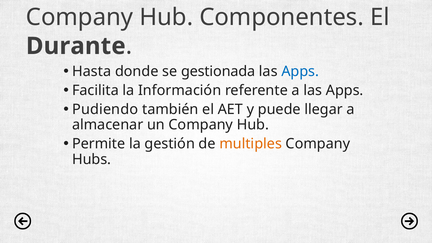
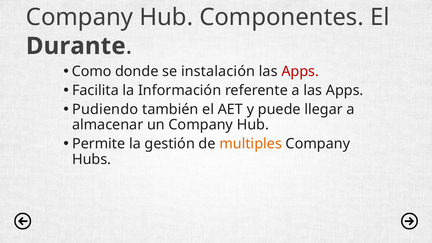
Hasta: Hasta -> Como
gestionada: gestionada -> instalación
Apps at (300, 71) colour: blue -> red
